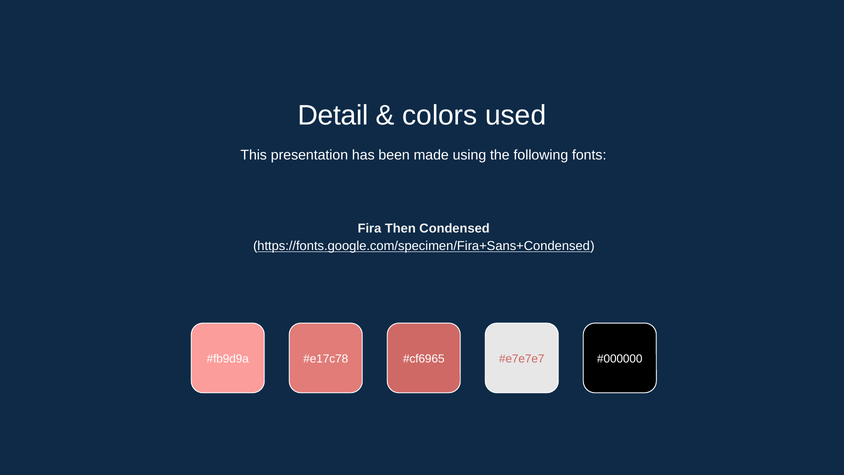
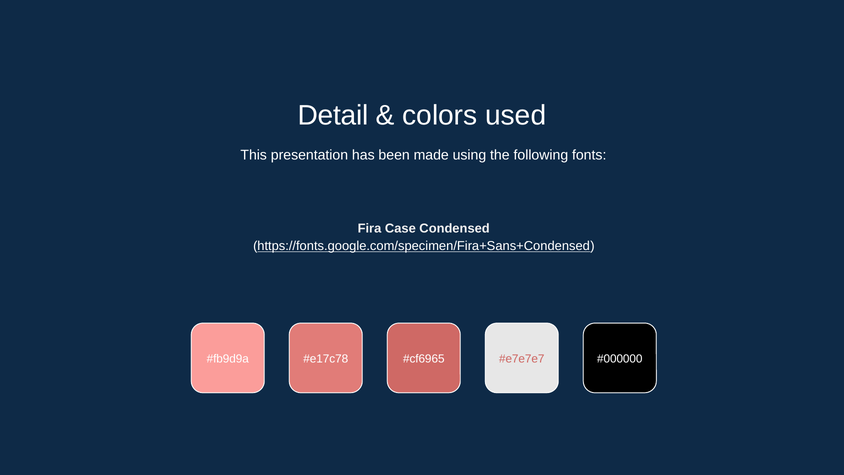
Then: Then -> Case
